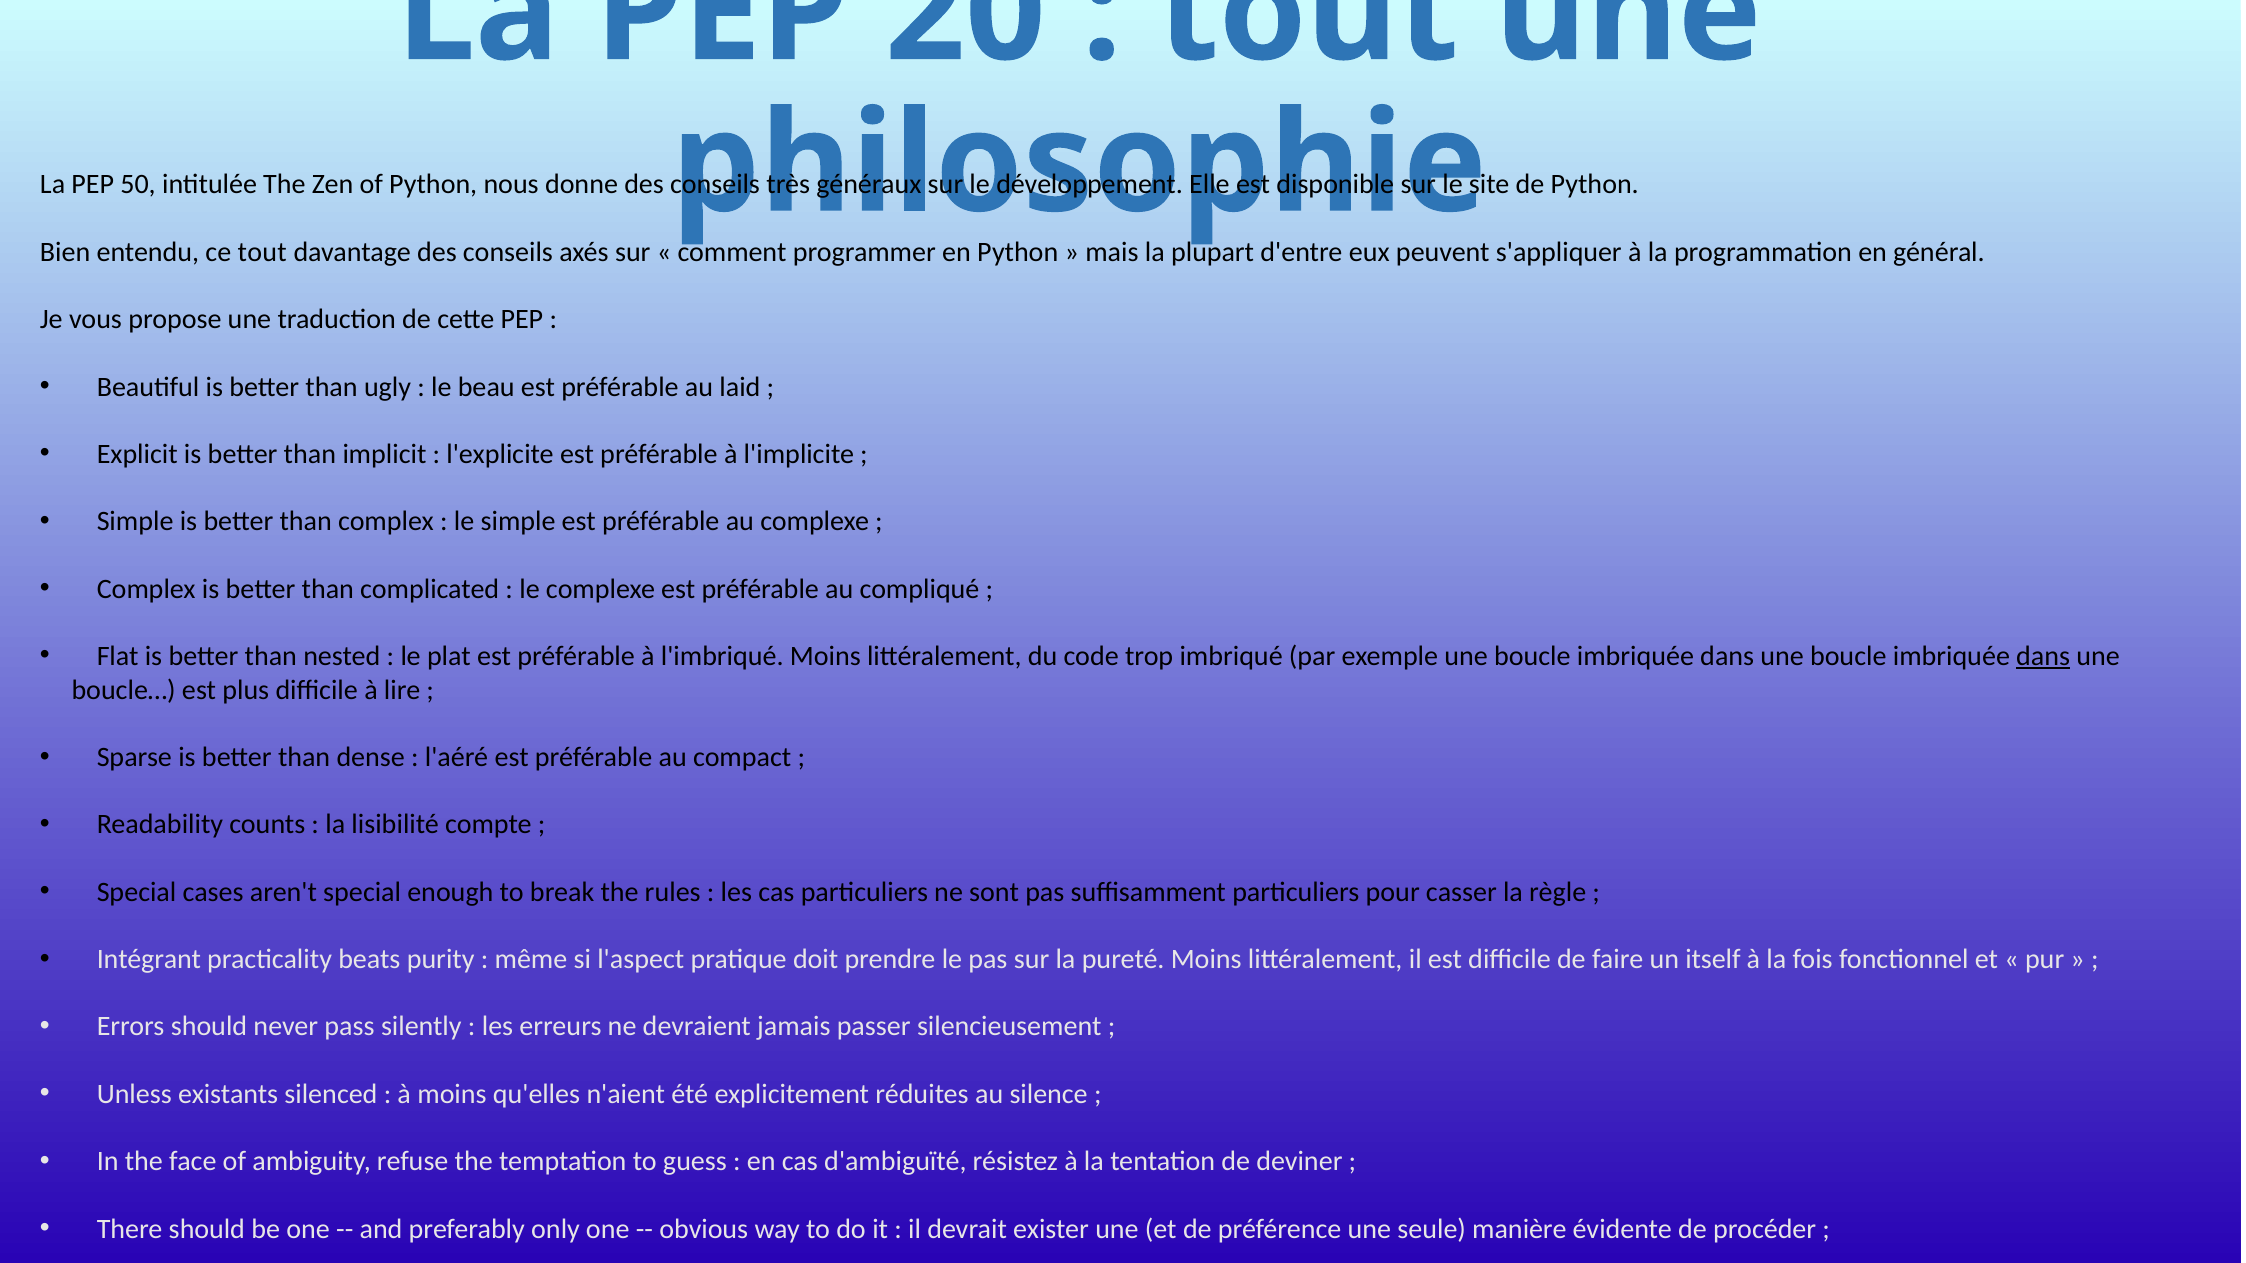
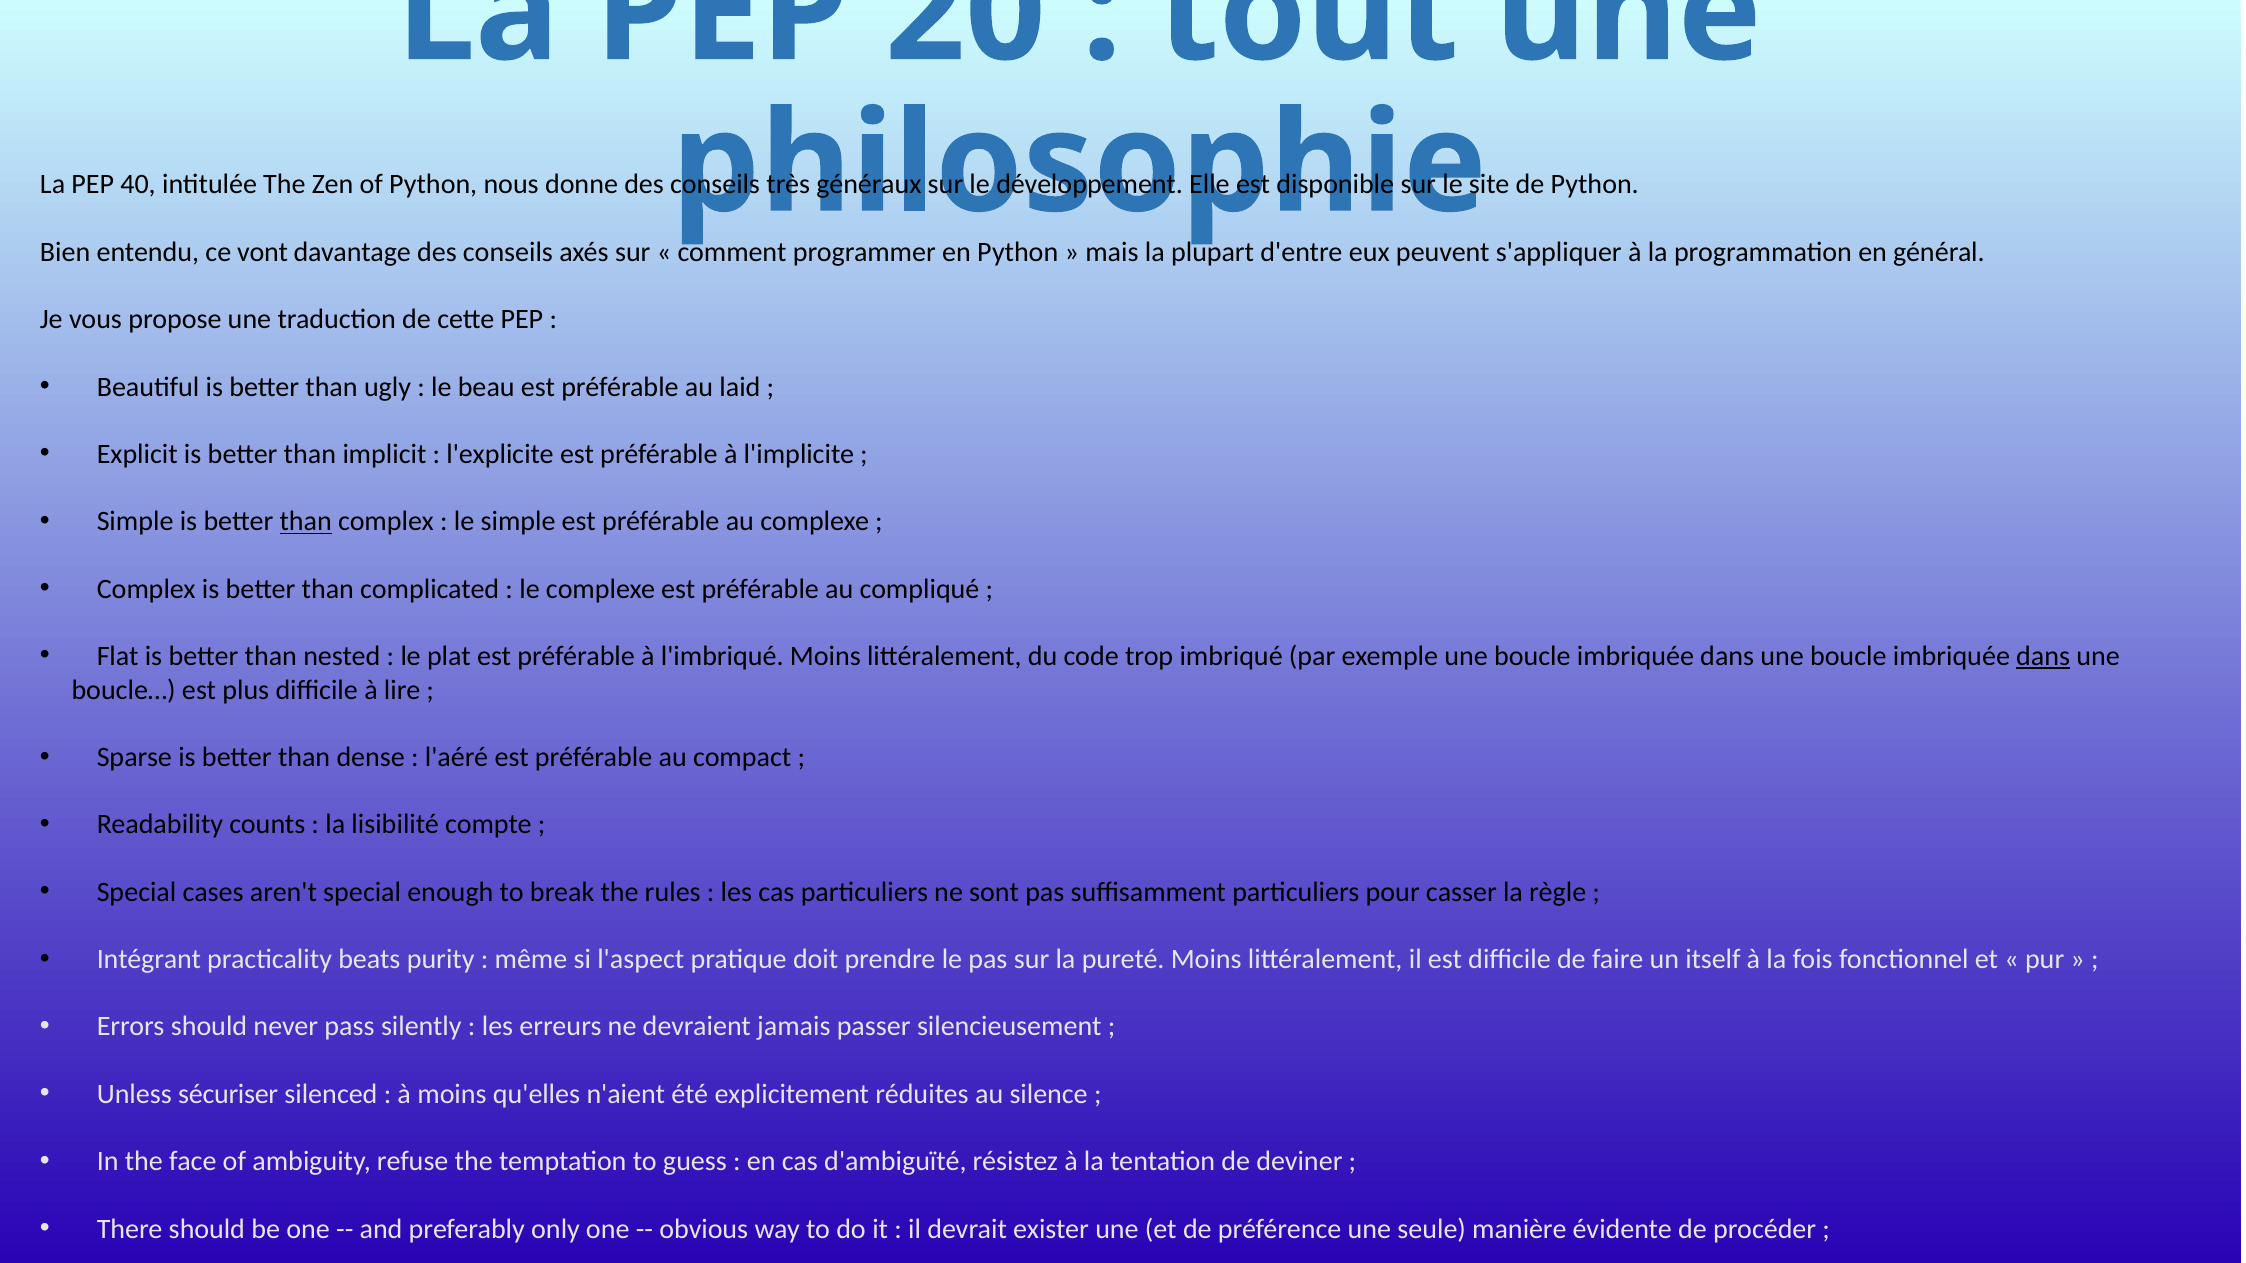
50: 50 -> 40
ce tout: tout -> vont
than at (306, 522) underline: none -> present
existants: existants -> sécuriser
